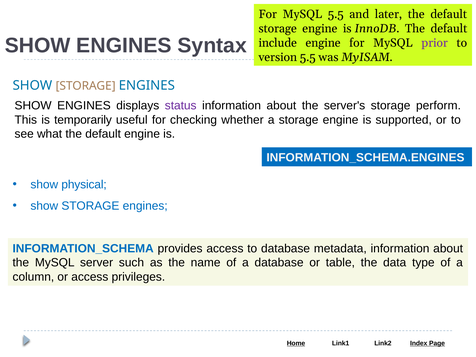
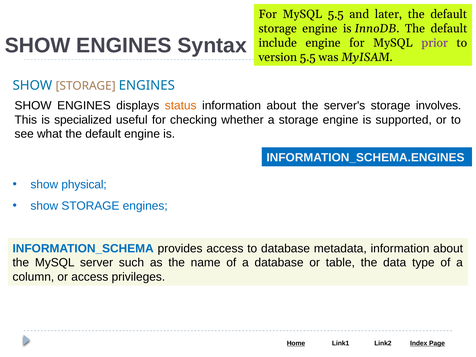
status colour: purple -> orange
perform: perform -> involves
temporarily: temporarily -> specialized
